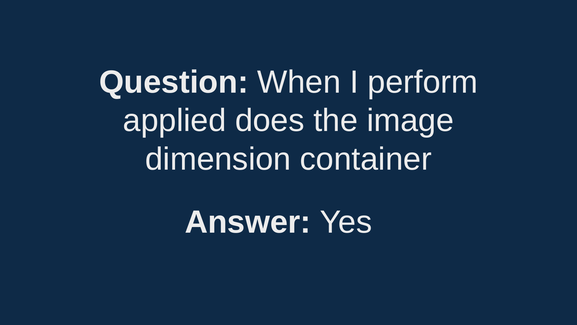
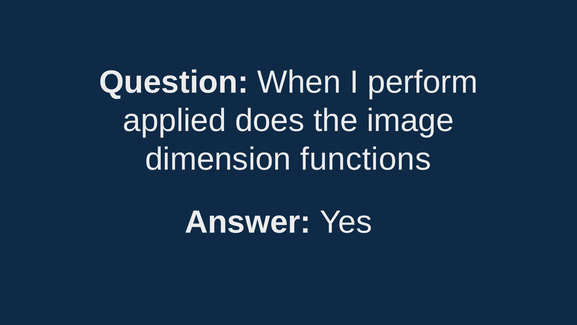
container: container -> functions
